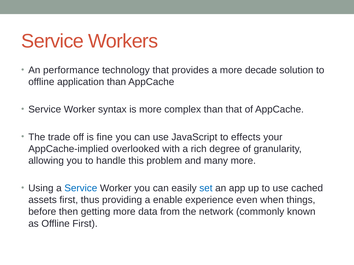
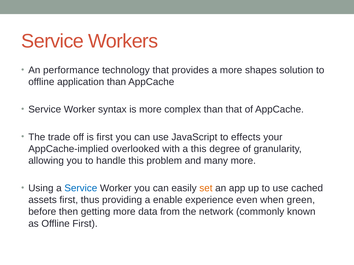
decade: decade -> shapes
is fine: fine -> first
a rich: rich -> this
set colour: blue -> orange
things: things -> green
